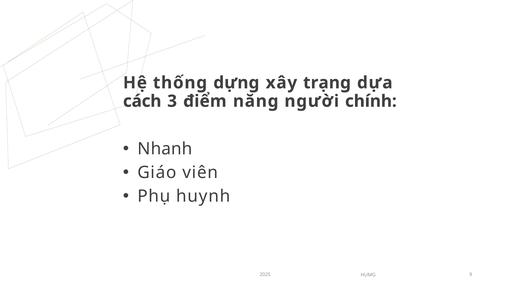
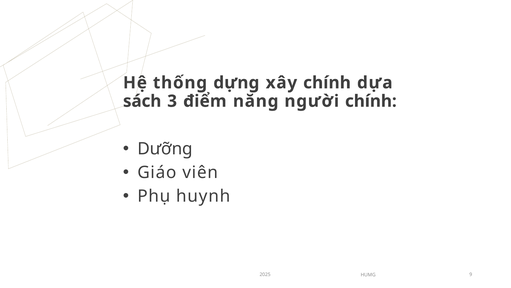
xây trạng: trạng -> chính
cách: cách -> sách
Nhanh: Nhanh -> Dưỡng
